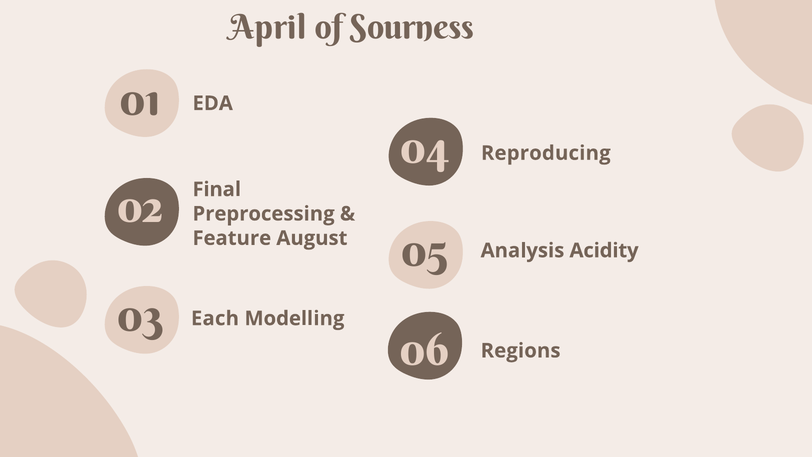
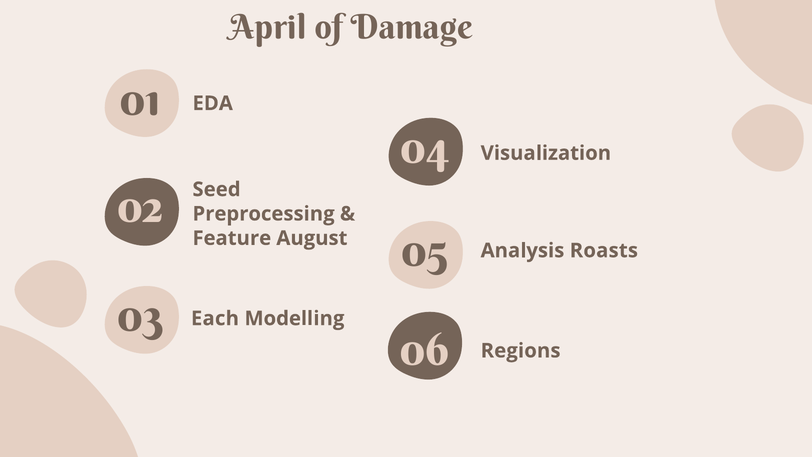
Sourness: Sourness -> Damage
Reproducing: Reproducing -> Visualization
Final: Final -> Seed
Acidity: Acidity -> Roasts
